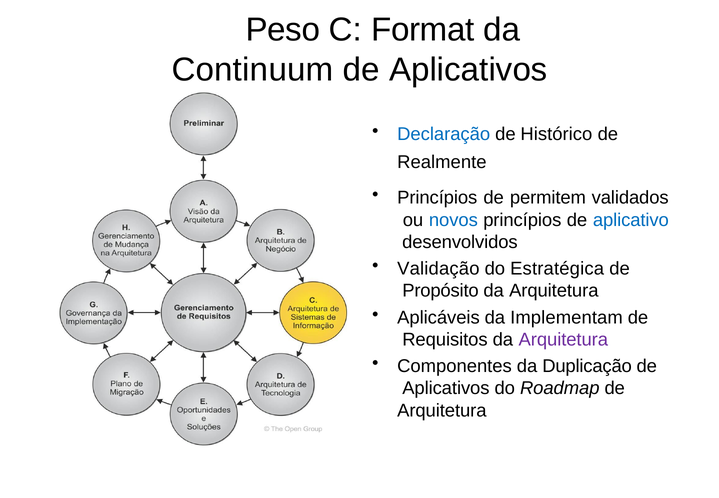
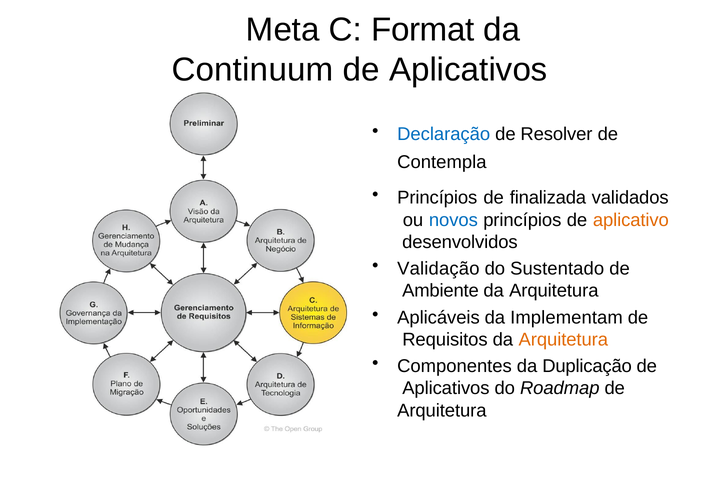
Peso: Peso -> Meta
Histórico: Histórico -> Resolver
Realmente: Realmente -> Contempla
permitem: permitem -> finalizada
aplicativo colour: blue -> orange
Estratégica: Estratégica -> Sustentado
Propósito: Propósito -> Ambiente
Arquitetura at (563, 339) colour: purple -> orange
